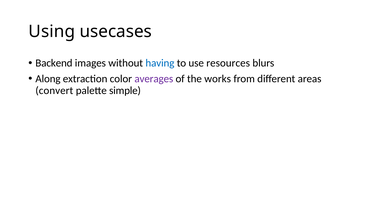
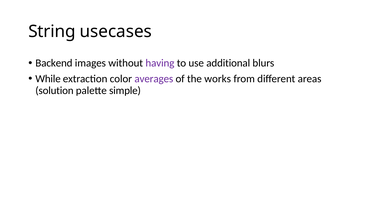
Using: Using -> String
having colour: blue -> purple
resources: resources -> additional
Along: Along -> While
convert: convert -> solution
